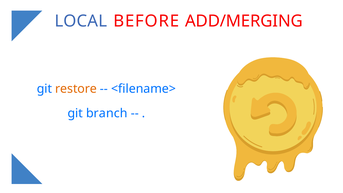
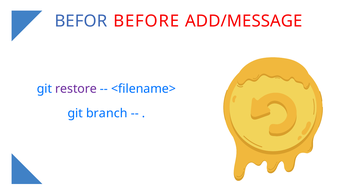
LOCAL: LOCAL -> BEFOR
ADD/MERGING: ADD/MERGING -> ADD/MESSAGE
restore colour: orange -> purple
